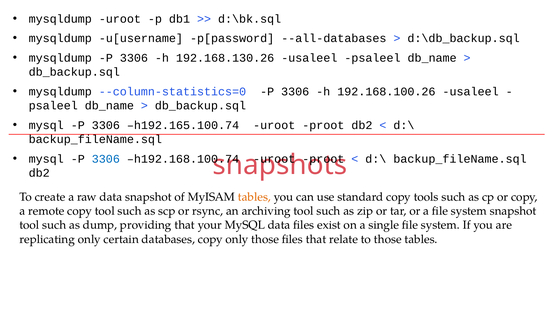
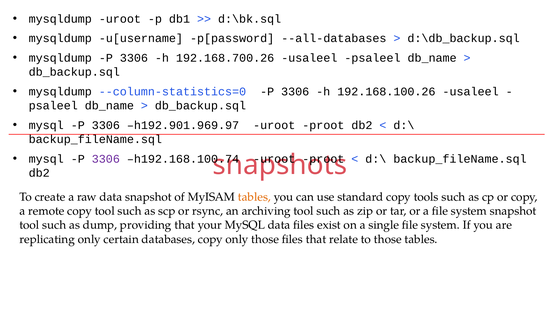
192.168.130.26: 192.168.130.26 -> 192.168.700.26
h192.165.100.74: h192.165.100.74 -> h192.901.969.97
3306 at (106, 159) colour: blue -> purple
